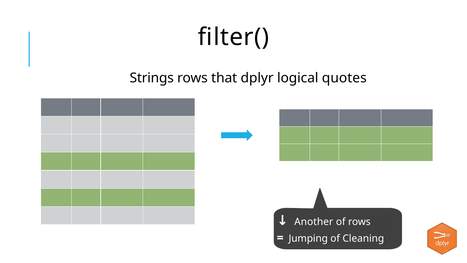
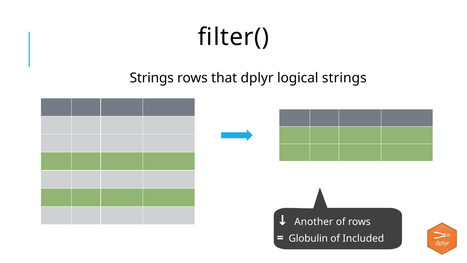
logical quotes: quotes -> strings
Jumping: Jumping -> Globulin
Cleaning: Cleaning -> Included
